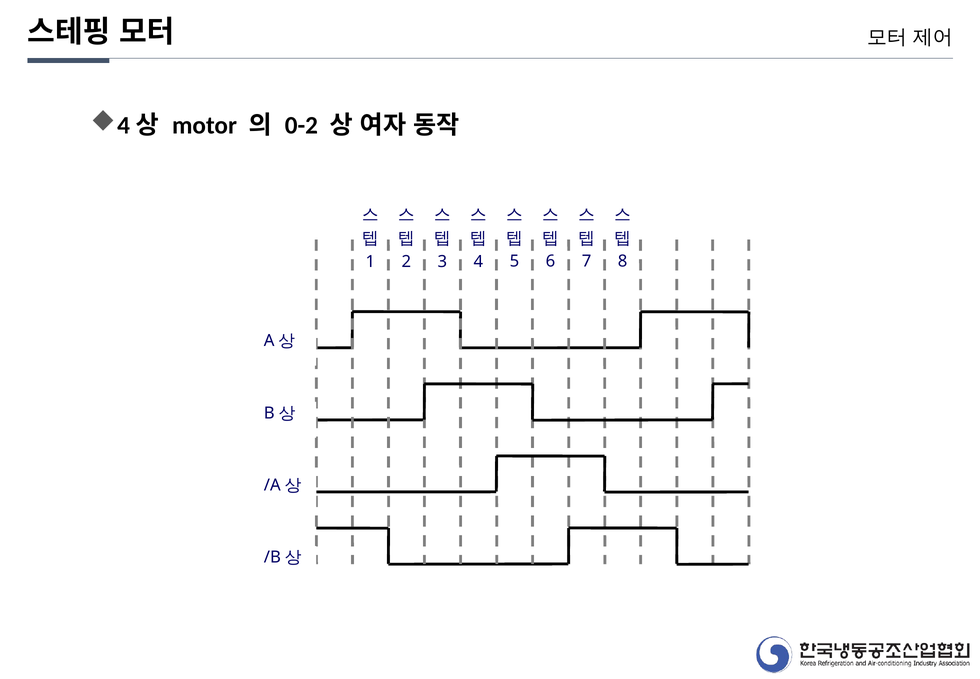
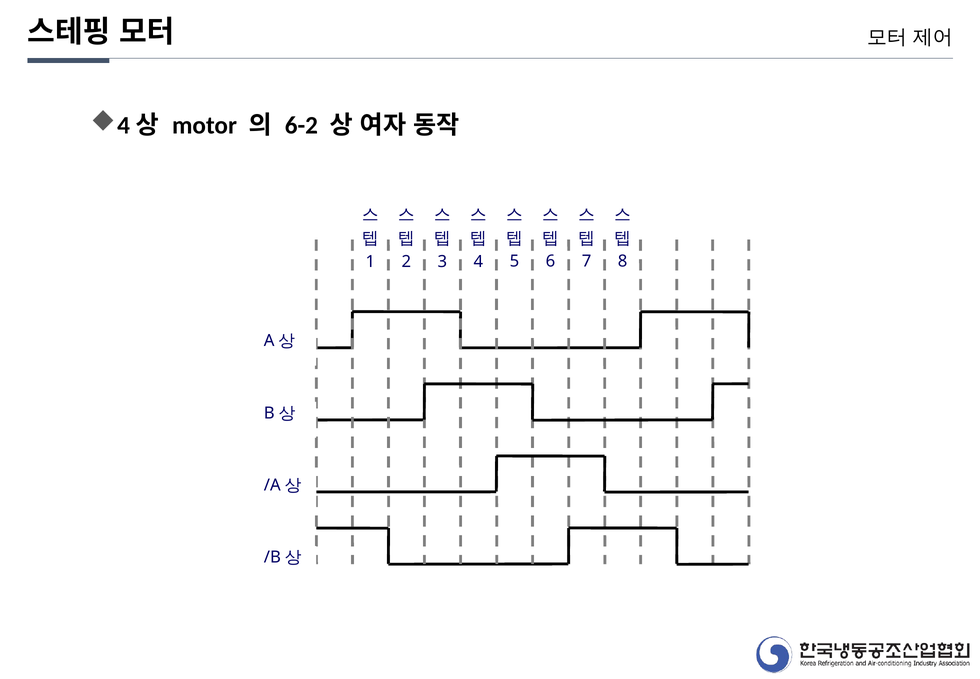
0-2: 0-2 -> 6-2
